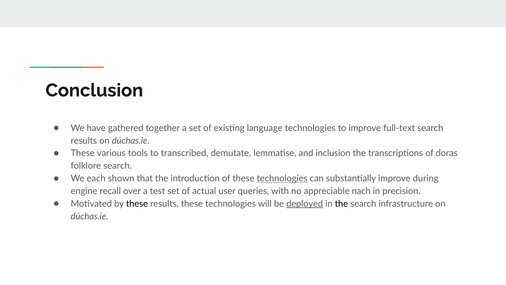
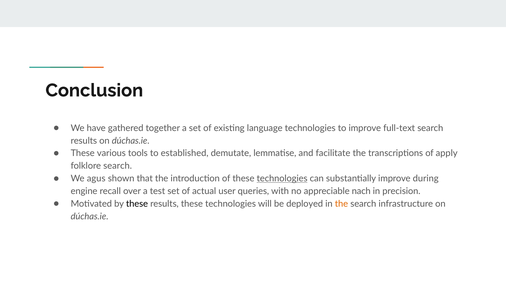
transcribed: transcribed -> established
inclusion: inclusion -> facilitate
doras: doras -> apply
each: each -> agus
deployed underline: present -> none
the at (341, 204) colour: black -> orange
